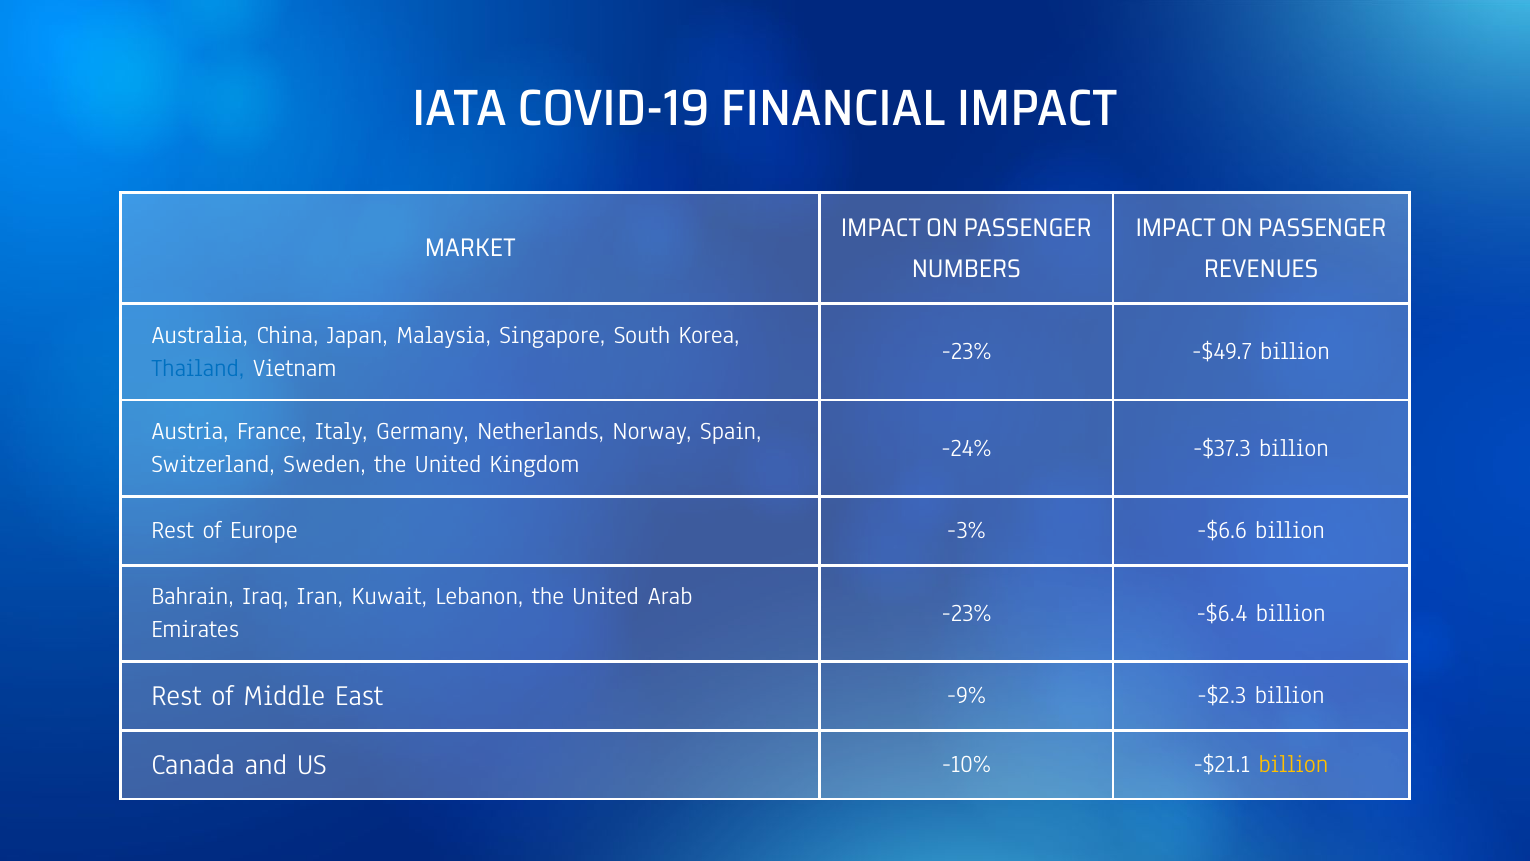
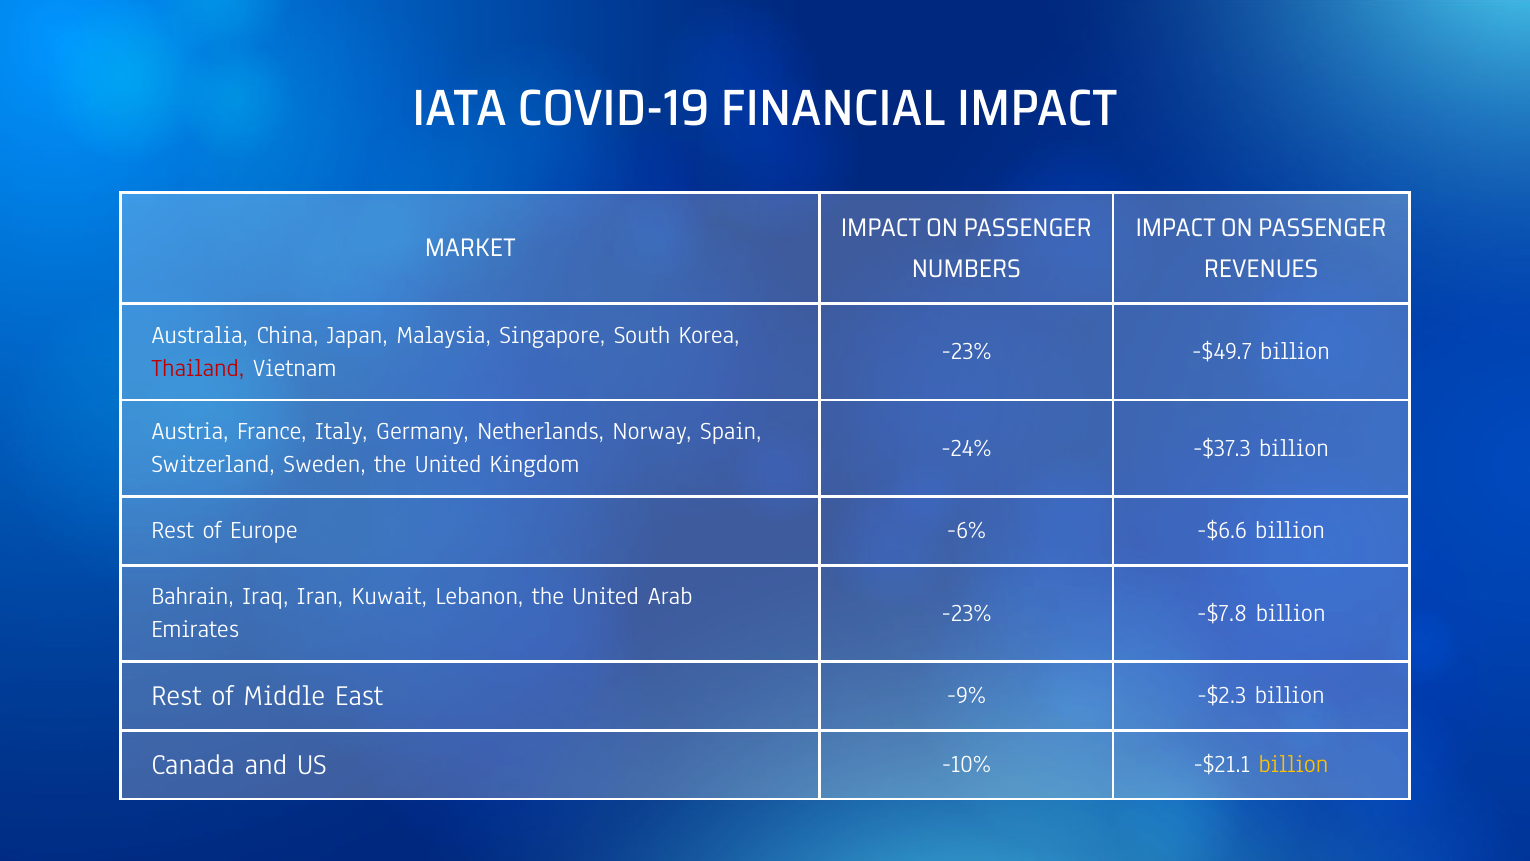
Thailand colour: blue -> red
-3%: -3% -> -6%
-$6.4: -$6.4 -> -$7.8
